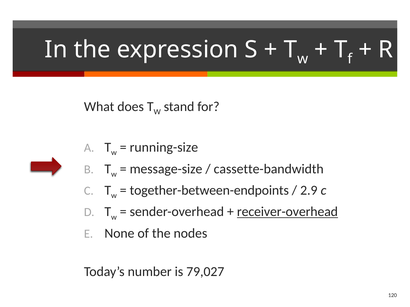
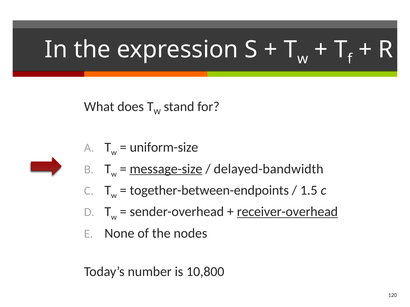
running-size: running-size -> uniform-size
message-size underline: none -> present
cassette-bandwidth: cassette-bandwidth -> delayed-bandwidth
2.9: 2.9 -> 1.5
79,027: 79,027 -> 10,800
